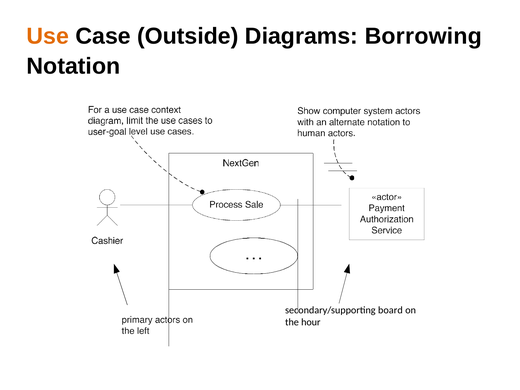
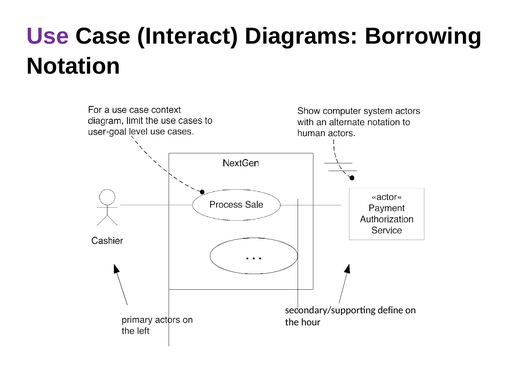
Use colour: orange -> purple
Outside: Outside -> Interact
board: board -> define
